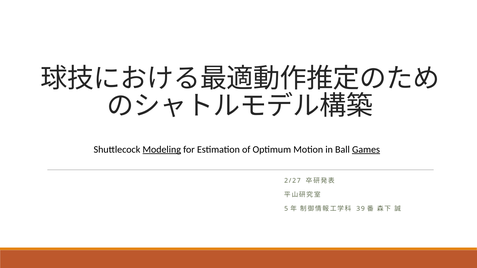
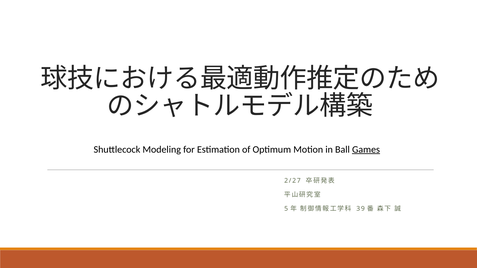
Modeling underline: present -> none
